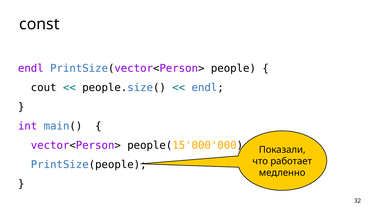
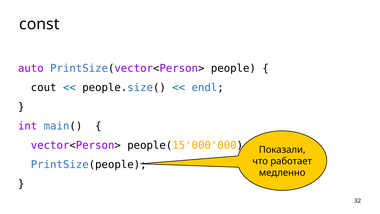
endl at (31, 68): endl -> auto
